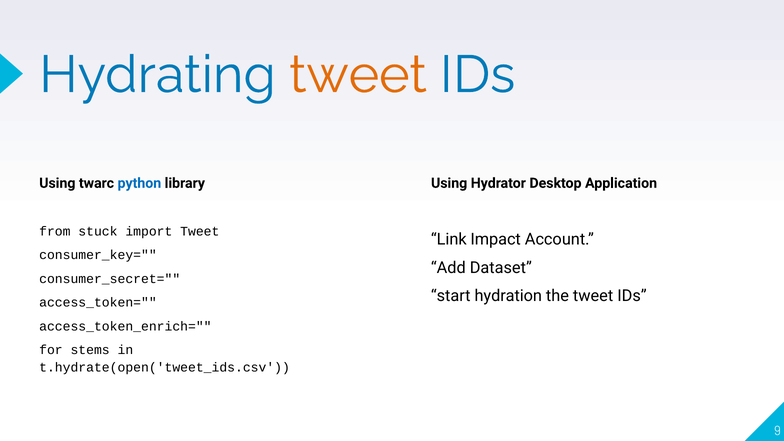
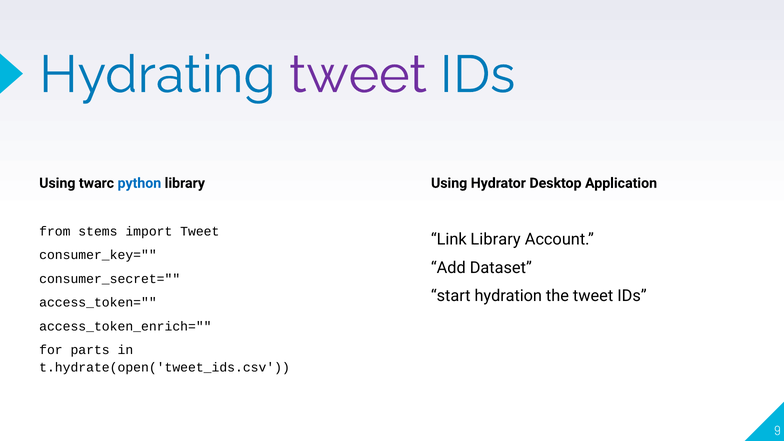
tweet at (358, 75) colour: orange -> purple
stuck: stuck -> stems
Link Impact: Impact -> Library
stems: stems -> parts
